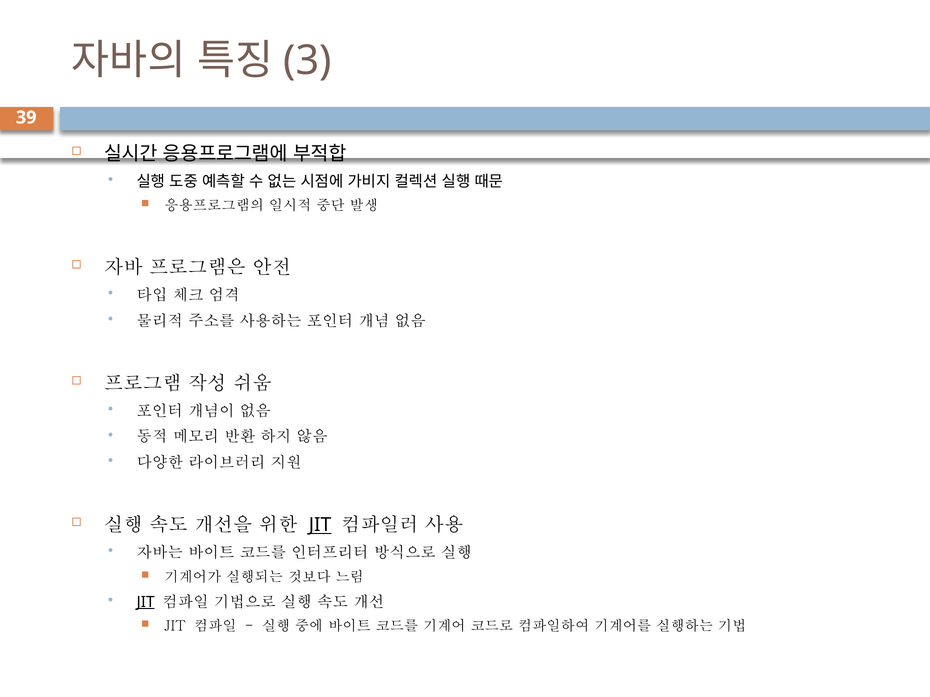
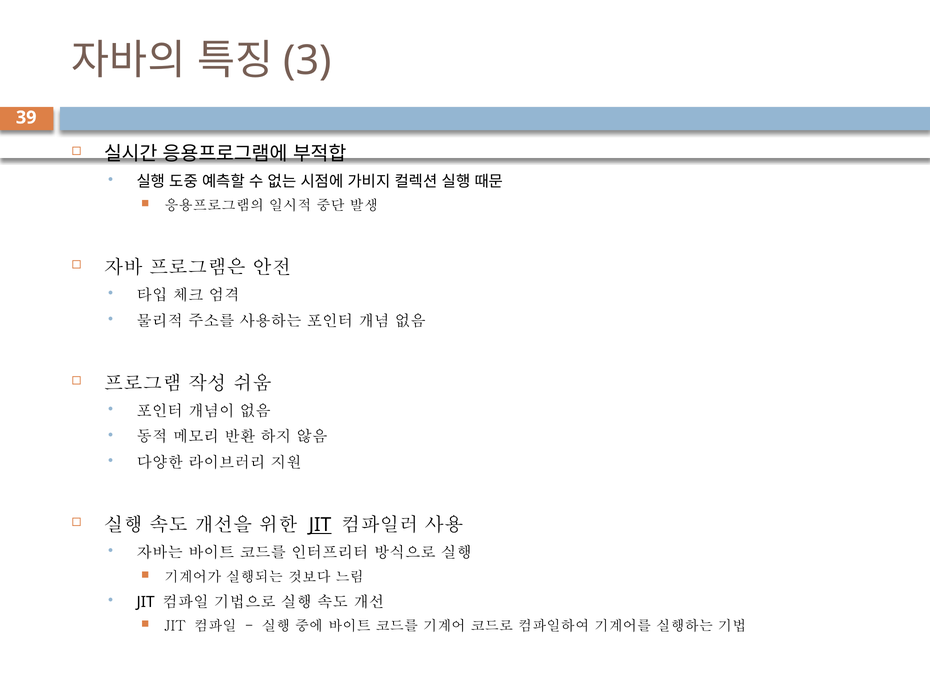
JIT at (146, 602) underline: present -> none
